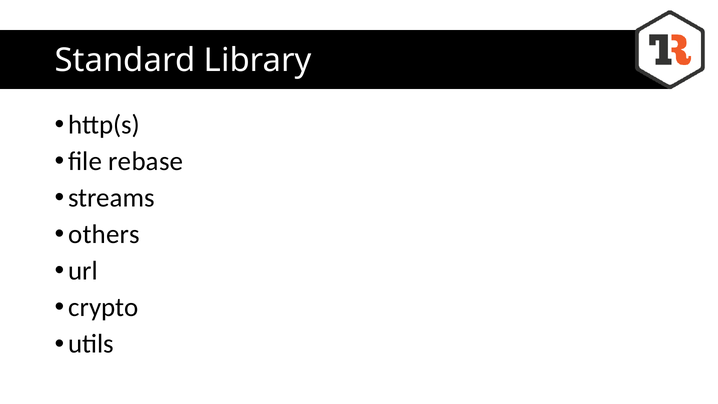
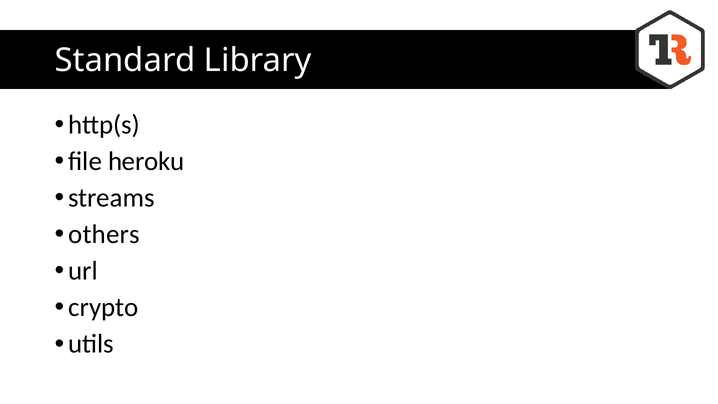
rebase: rebase -> heroku
